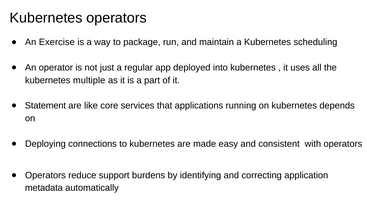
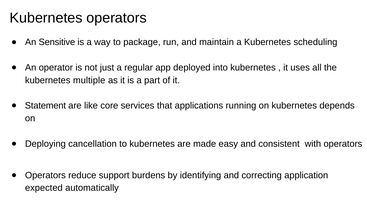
Exercise: Exercise -> Sensitive
connections: connections -> cancellation
metadata: metadata -> expected
